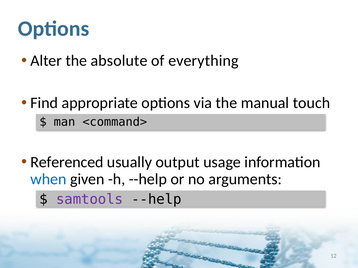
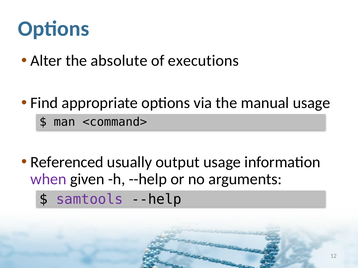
everything: everything -> executions
manual touch: touch -> usage
when colour: blue -> purple
